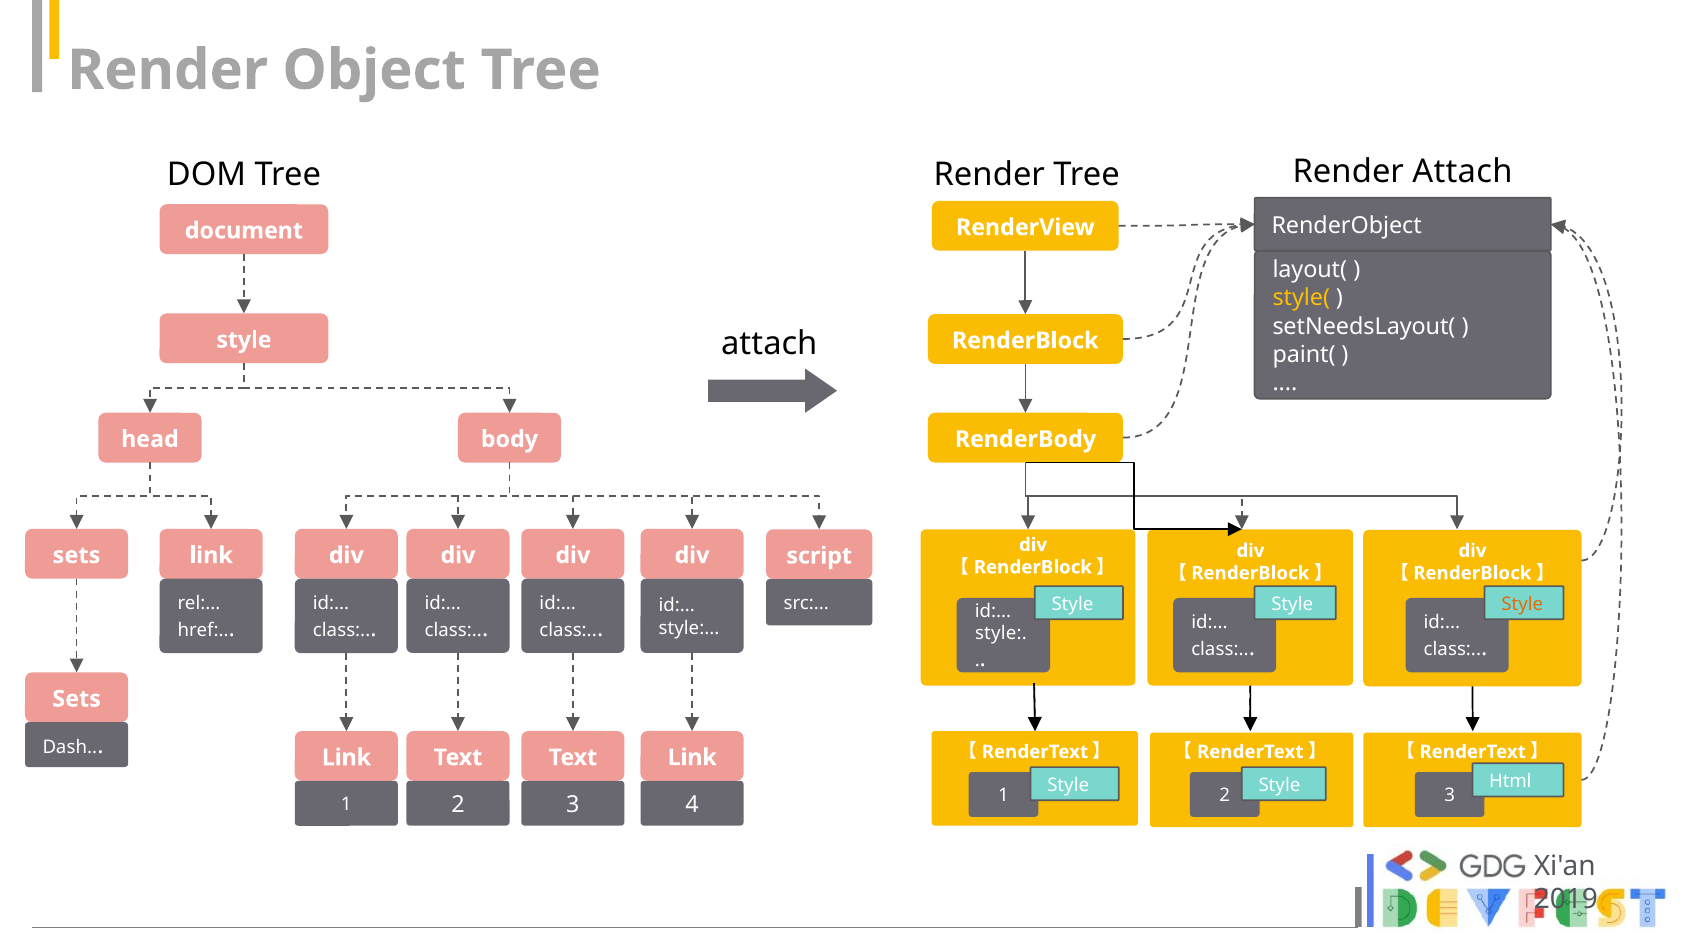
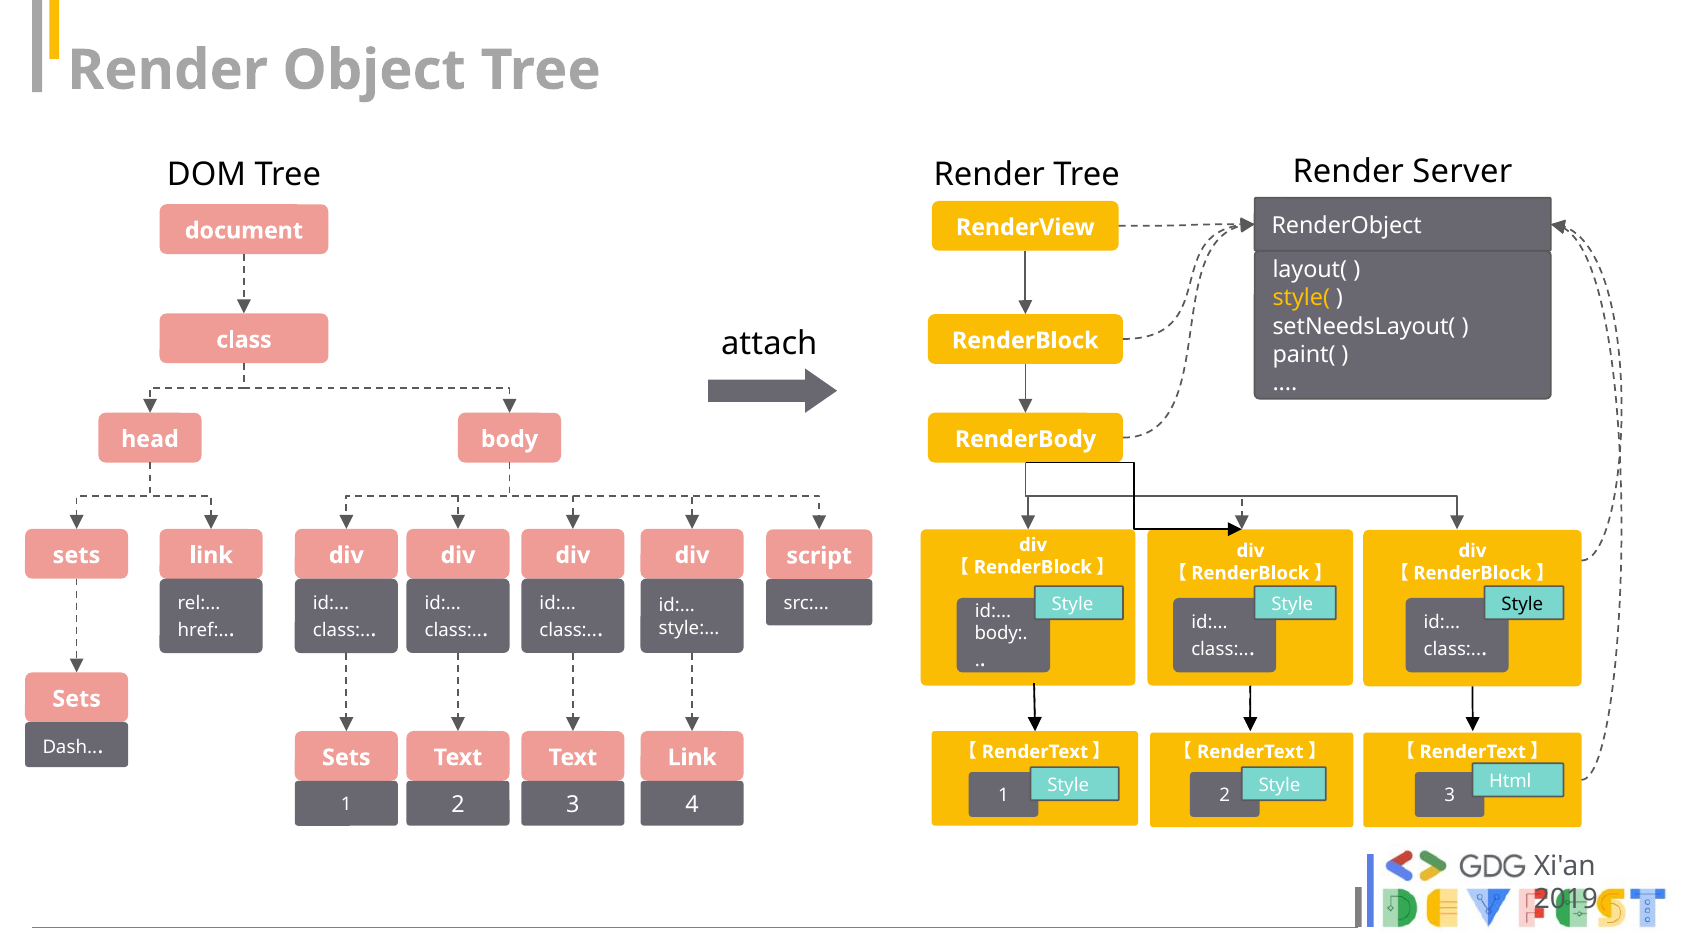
Render Attach: Attach -> Server
style at (244, 340): style -> class
Style at (1522, 604) colour: orange -> black
style at (1001, 633): style -> body
Link at (346, 757): Link -> Sets
